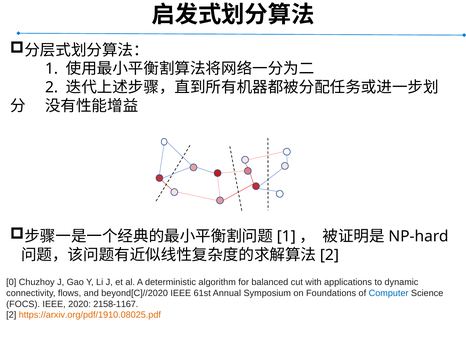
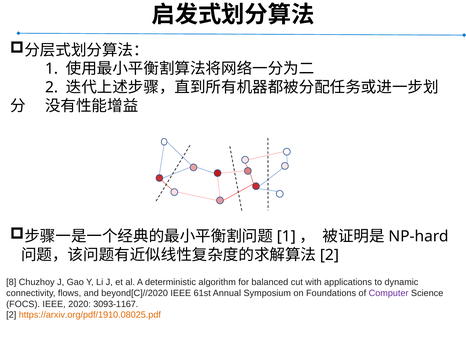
0: 0 -> 8
Computer colour: blue -> purple
2158-1167: 2158-1167 -> 3093-1167
